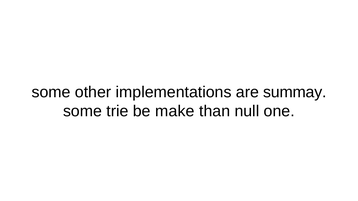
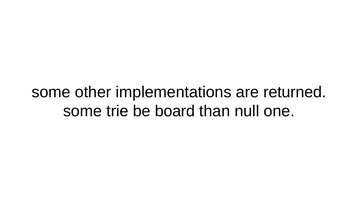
summay: summay -> returned
make: make -> board
